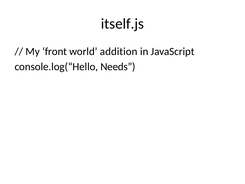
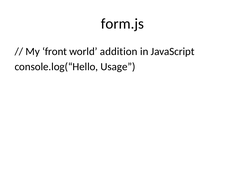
itself.js: itself.js -> form.js
Needs: Needs -> Usage
